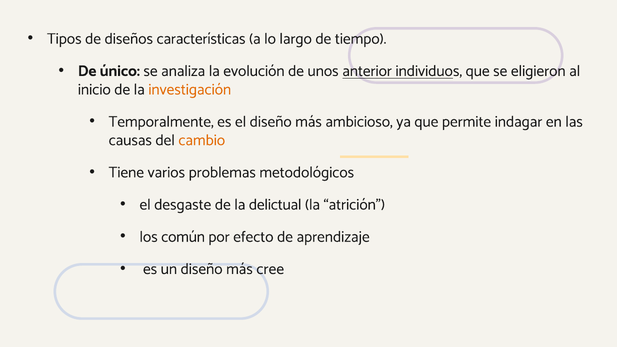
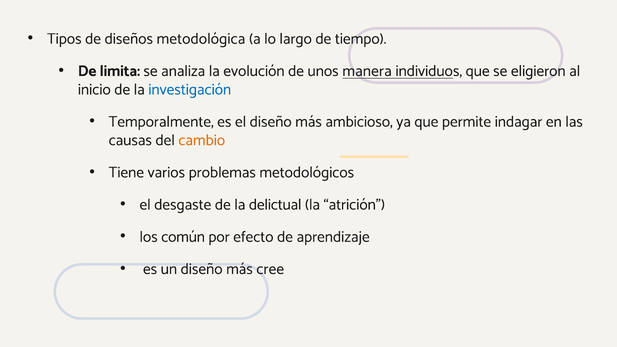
características: características -> metodológica
único: único -> limita
anterior: anterior -> manera
investigación colour: orange -> blue
